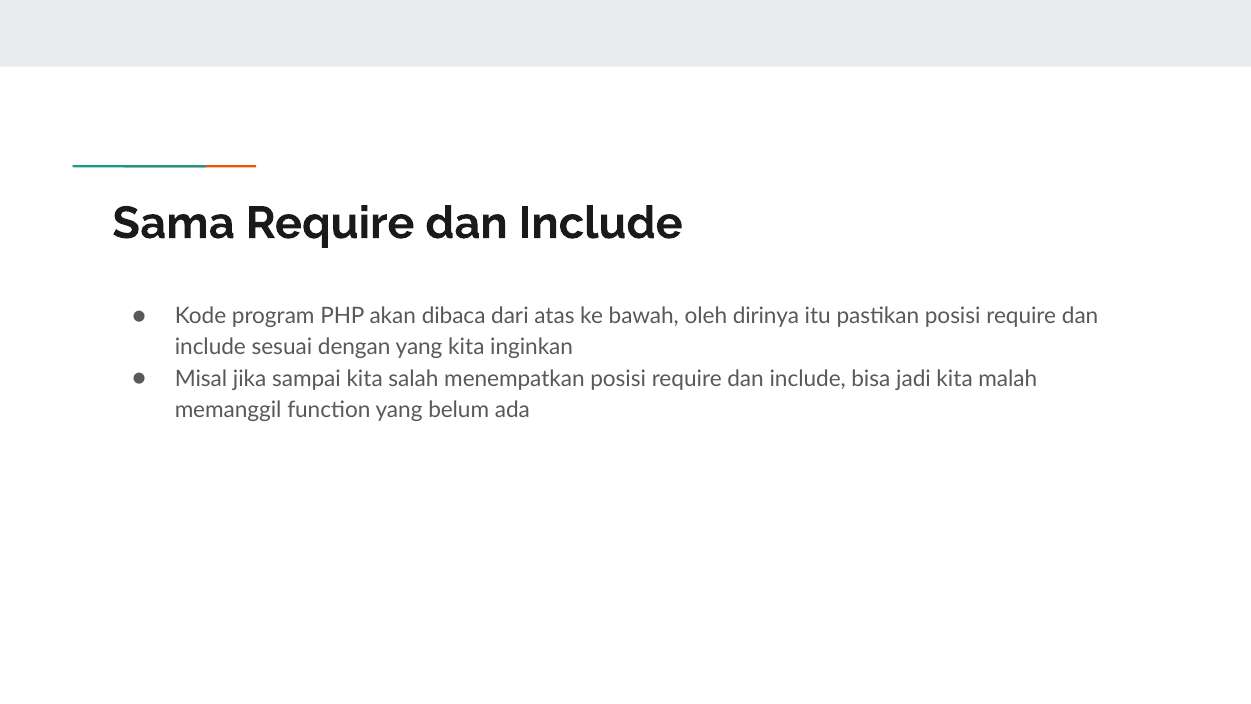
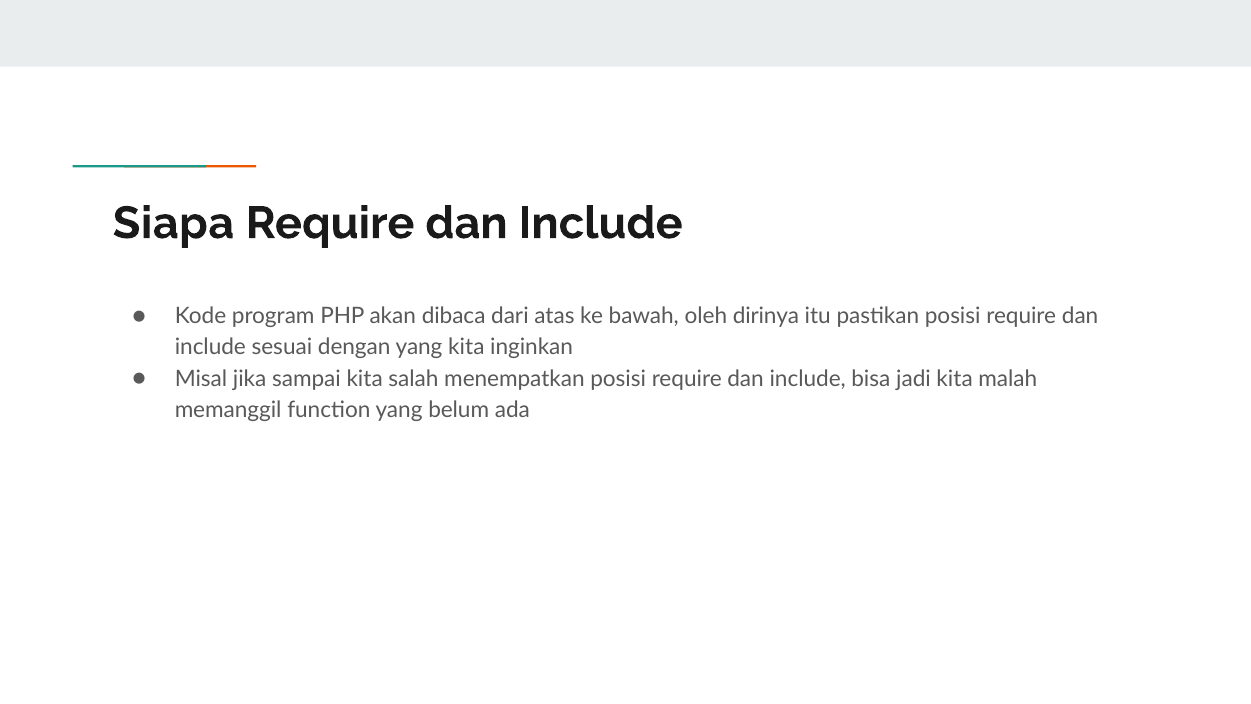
Sama: Sama -> Siapa
